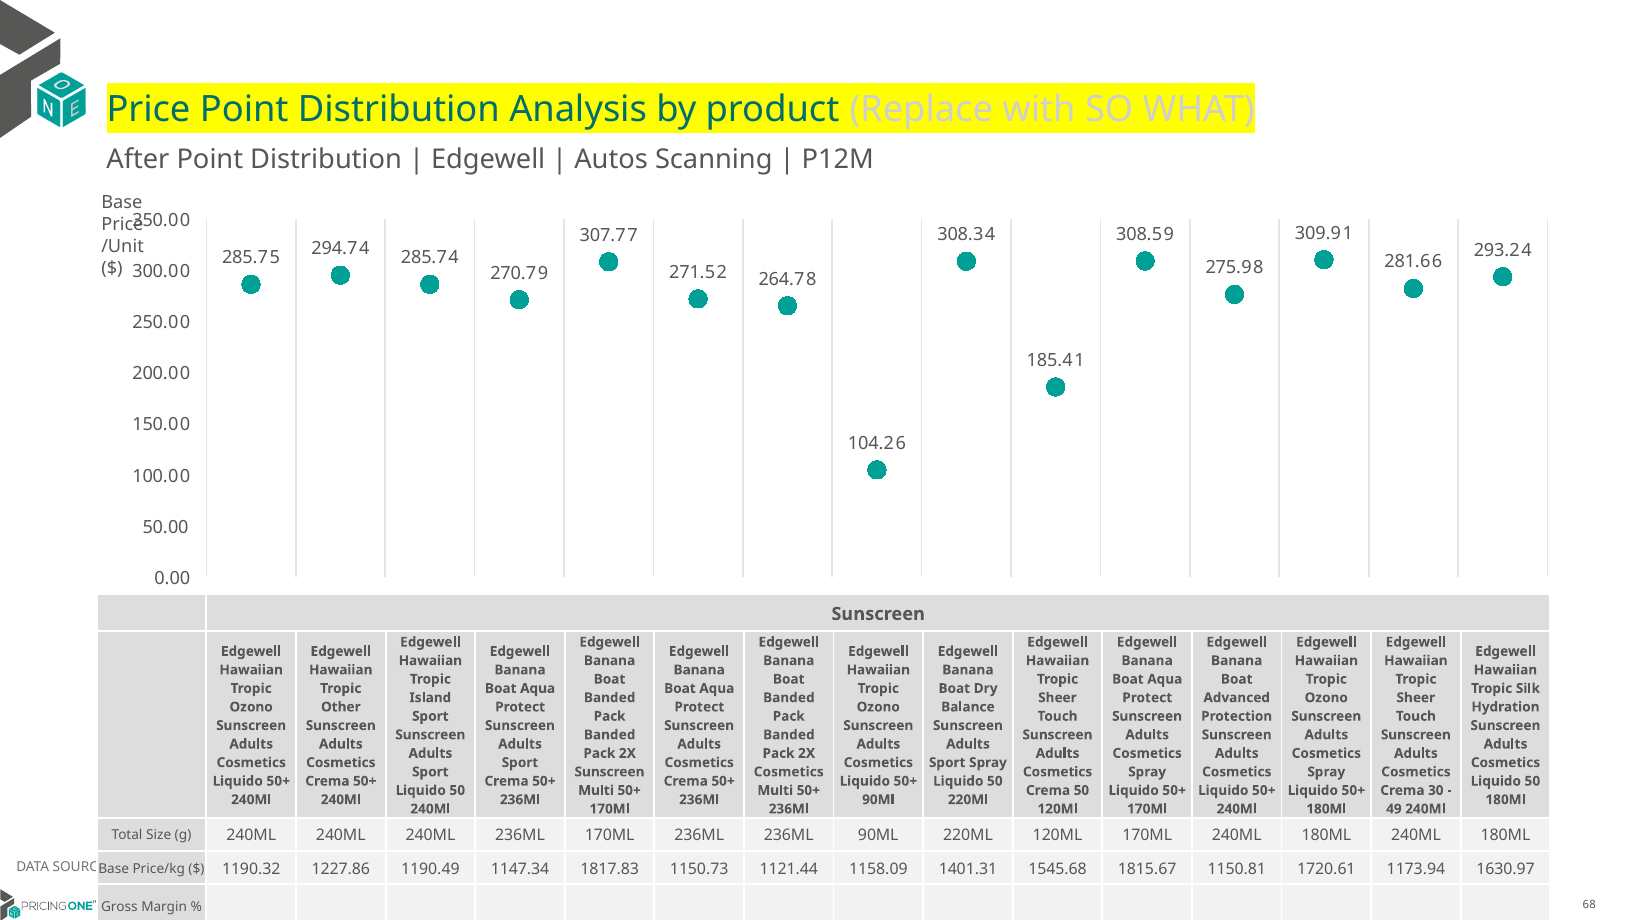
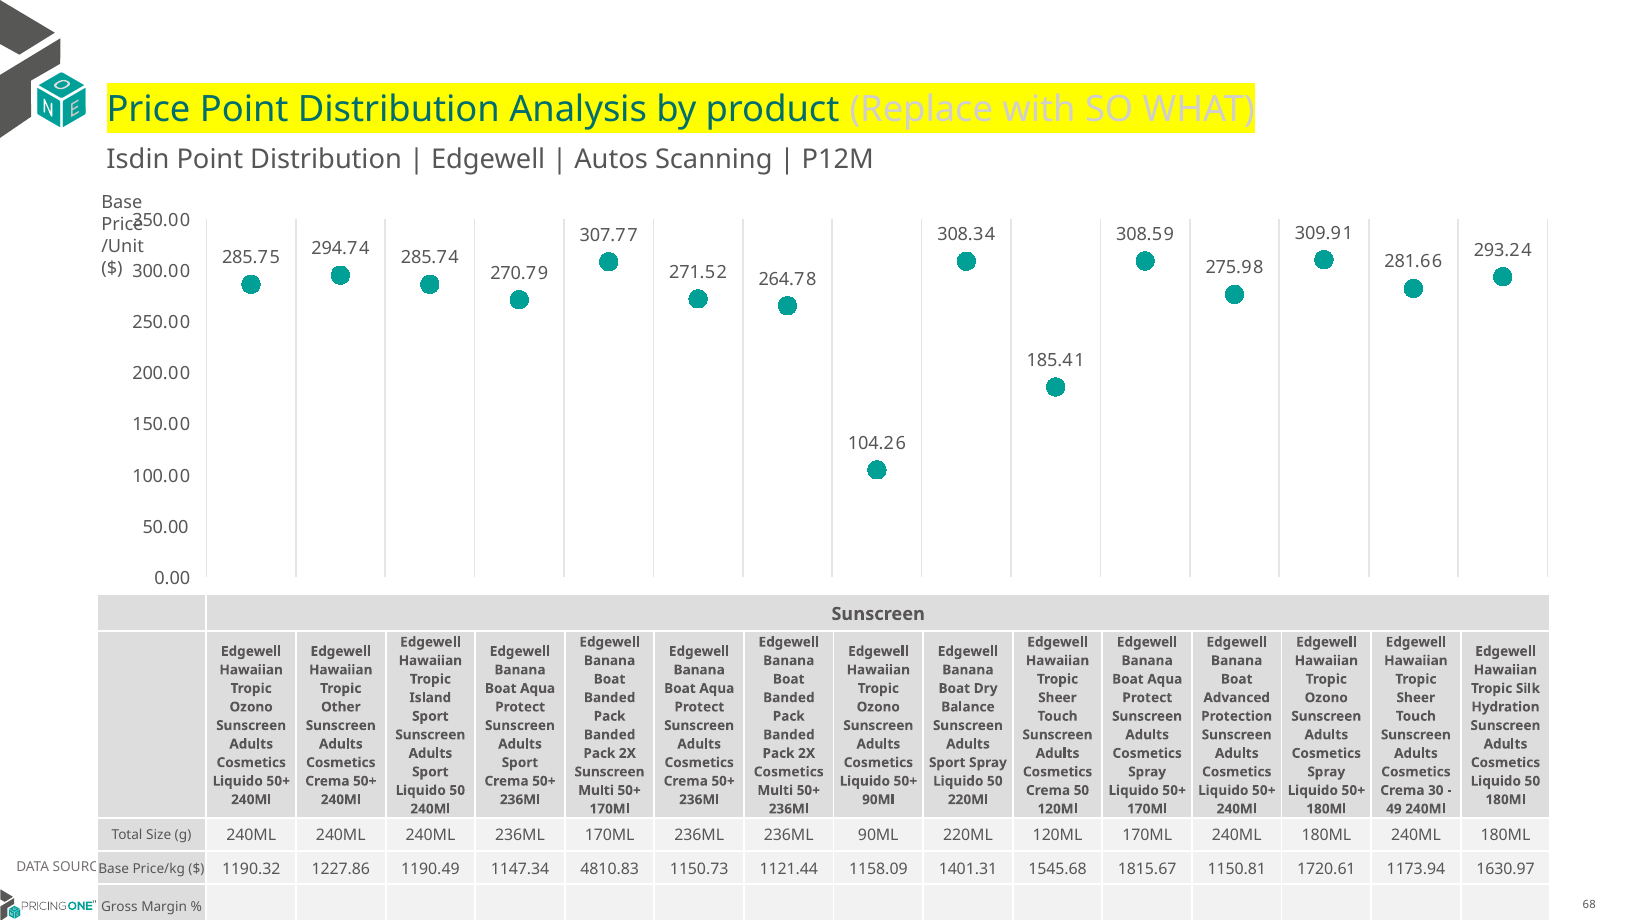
After: After -> Isdin
1817.83: 1817.83 -> 4810.83
